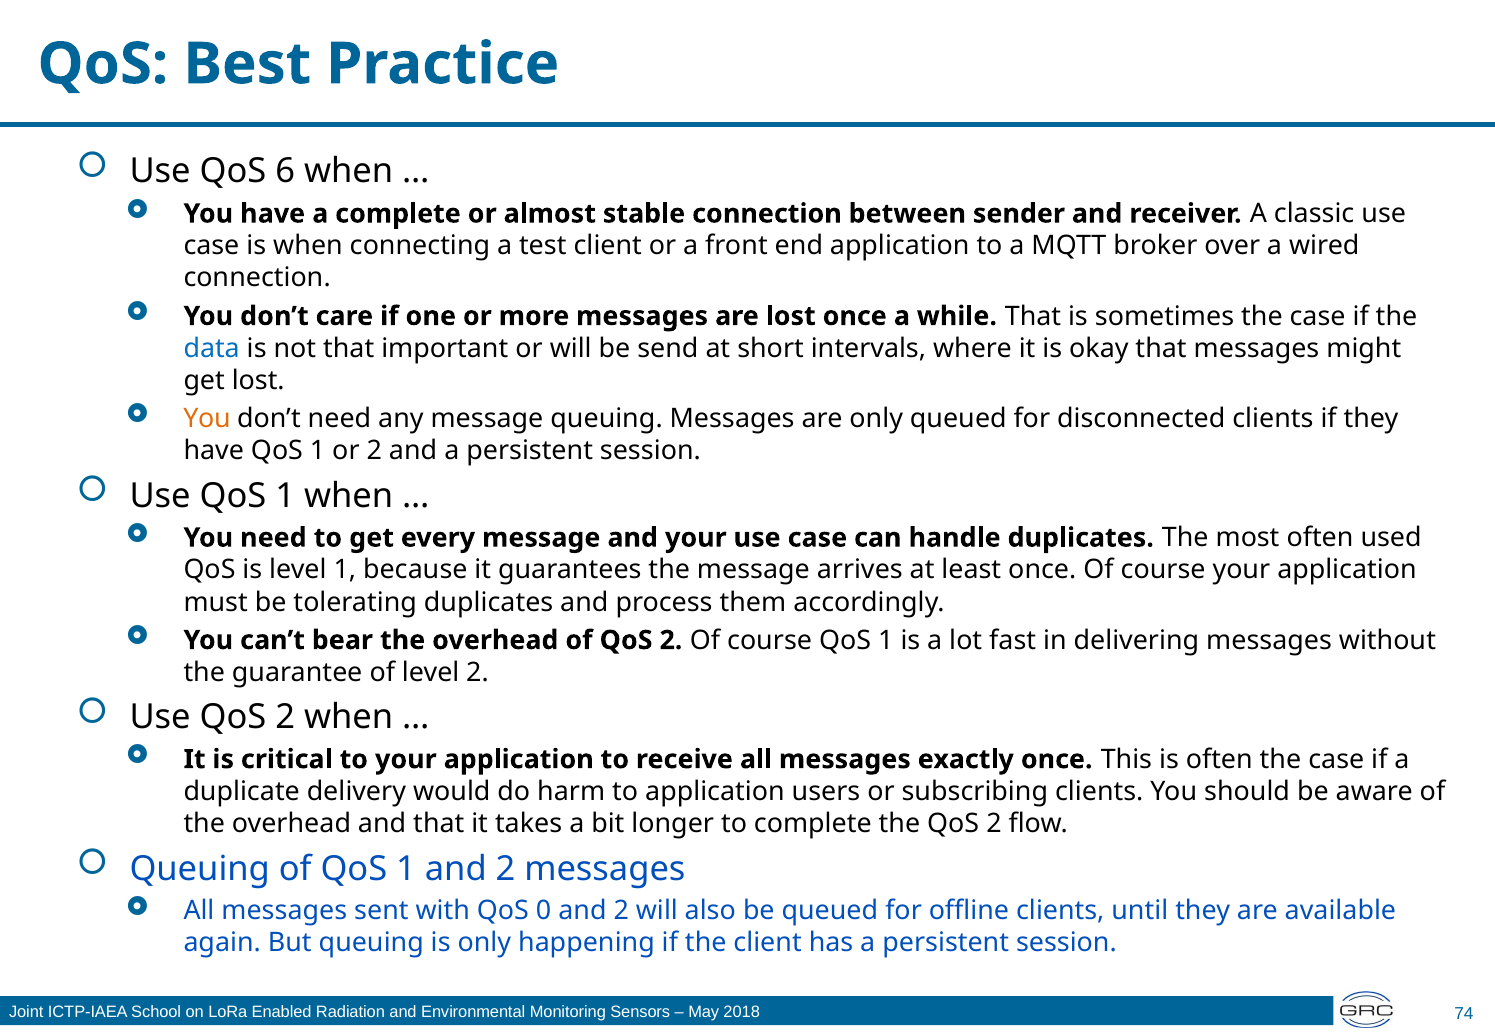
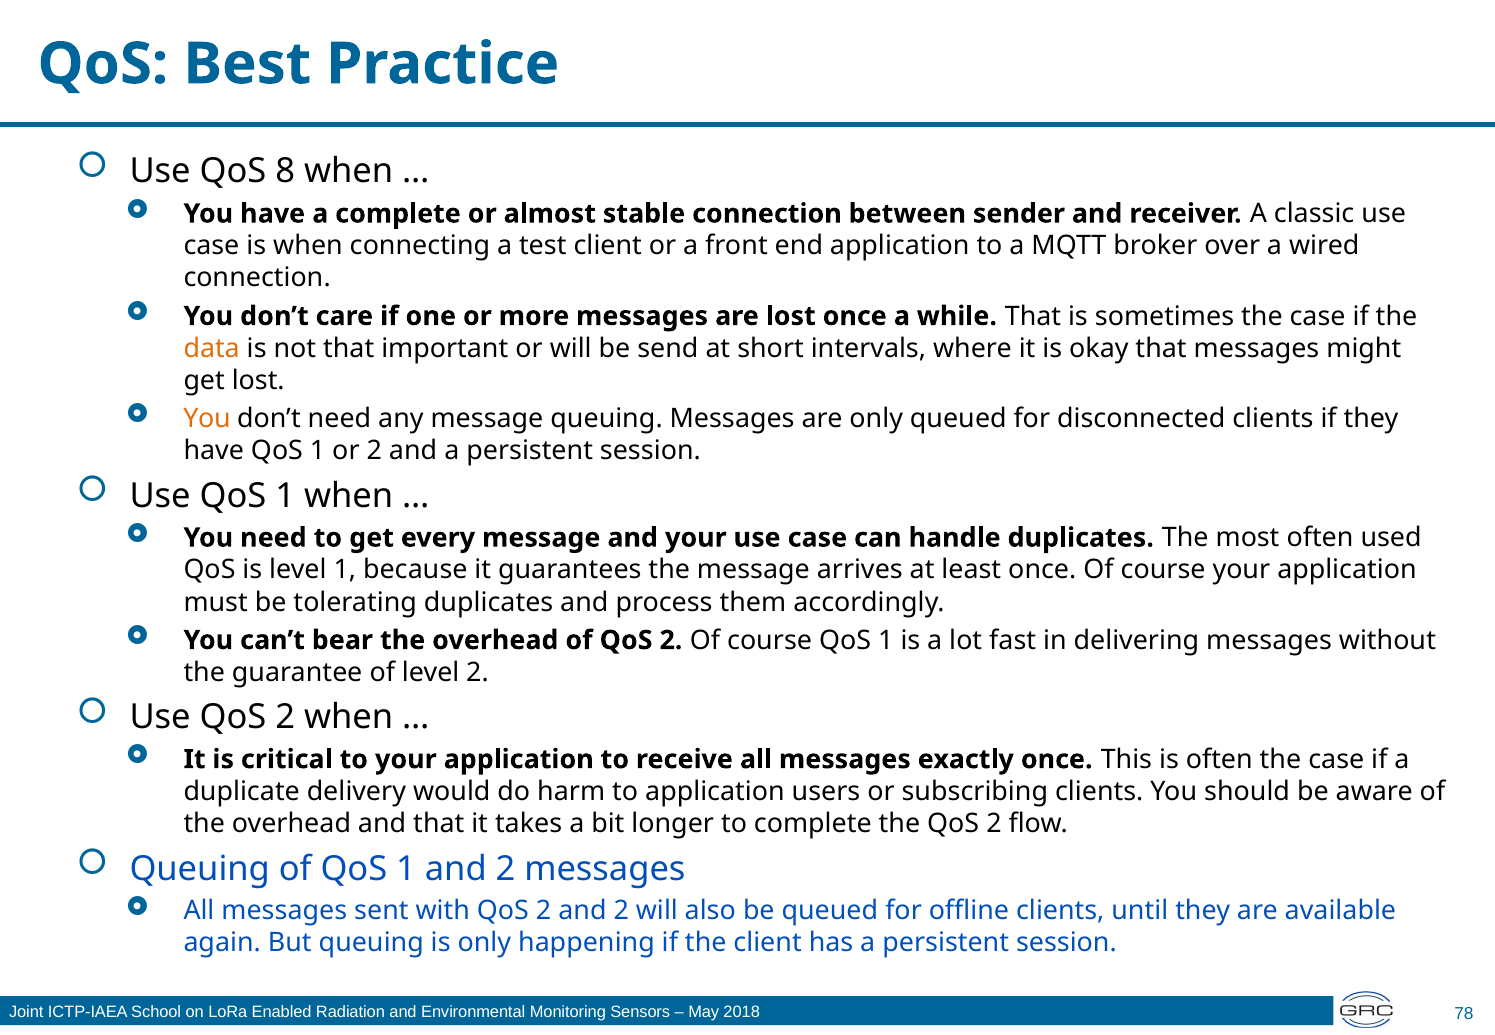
6: 6 -> 8
data colour: blue -> orange
with QoS 0: 0 -> 2
74: 74 -> 78
